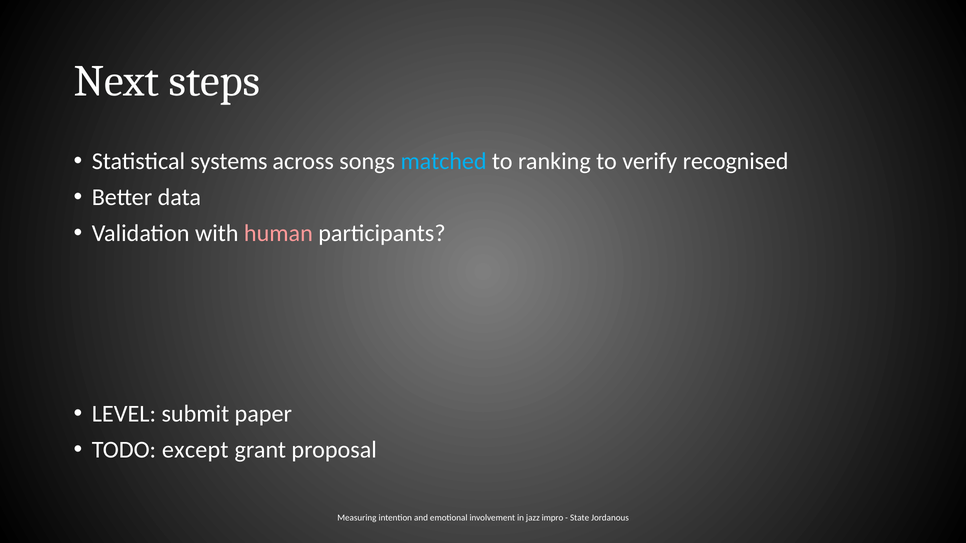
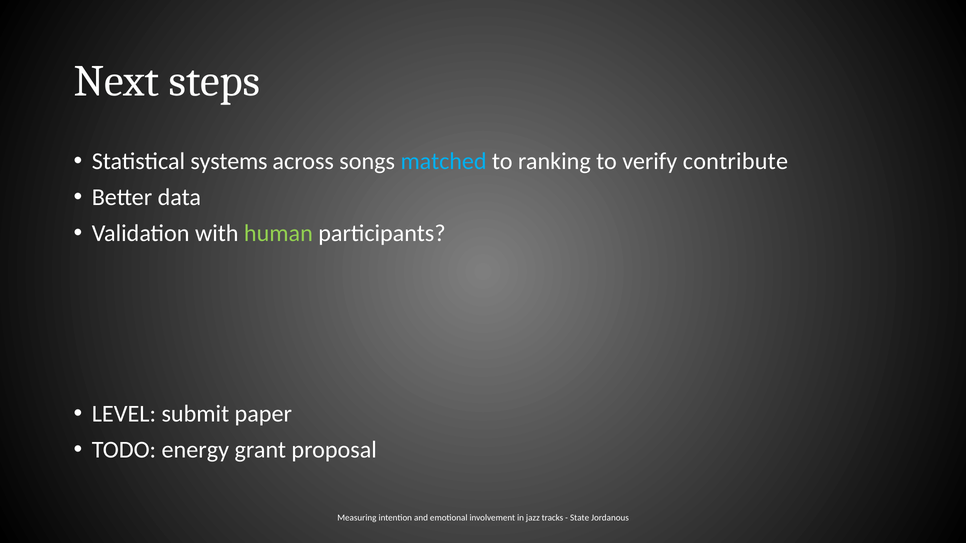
recognised: recognised -> contribute
human colour: pink -> light green
except: except -> energy
impro: impro -> tracks
